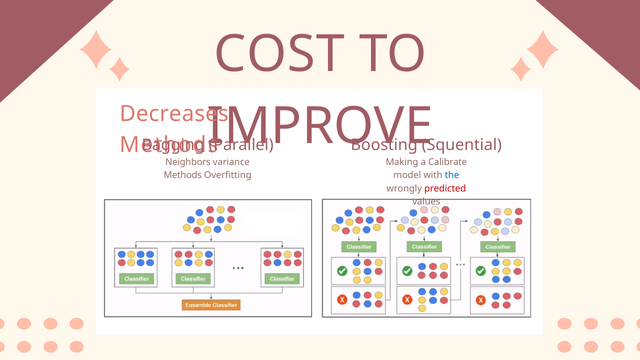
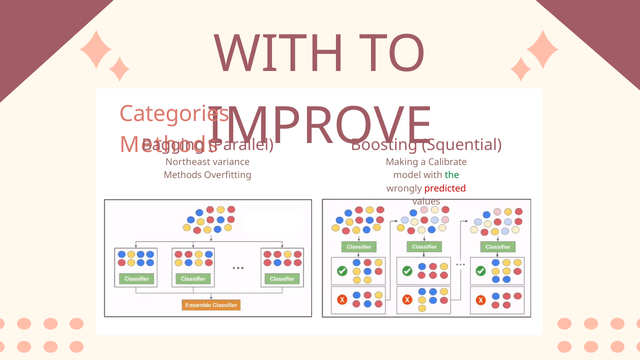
COST at (279, 54): COST -> WITH
Decreases: Decreases -> Categories
Neighbors: Neighbors -> Northeast
the colour: blue -> green
